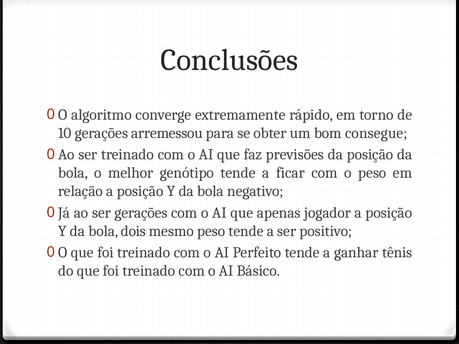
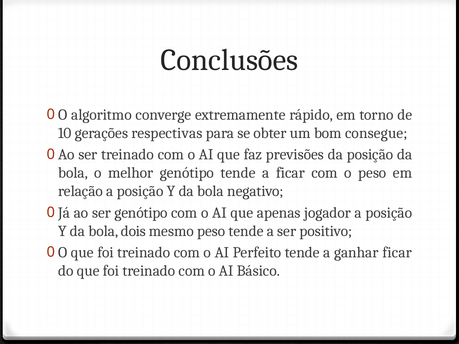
arremessou: arremessou -> respectivas
ser gerações: gerações -> genótipo
ganhar tênis: tênis -> ficar
